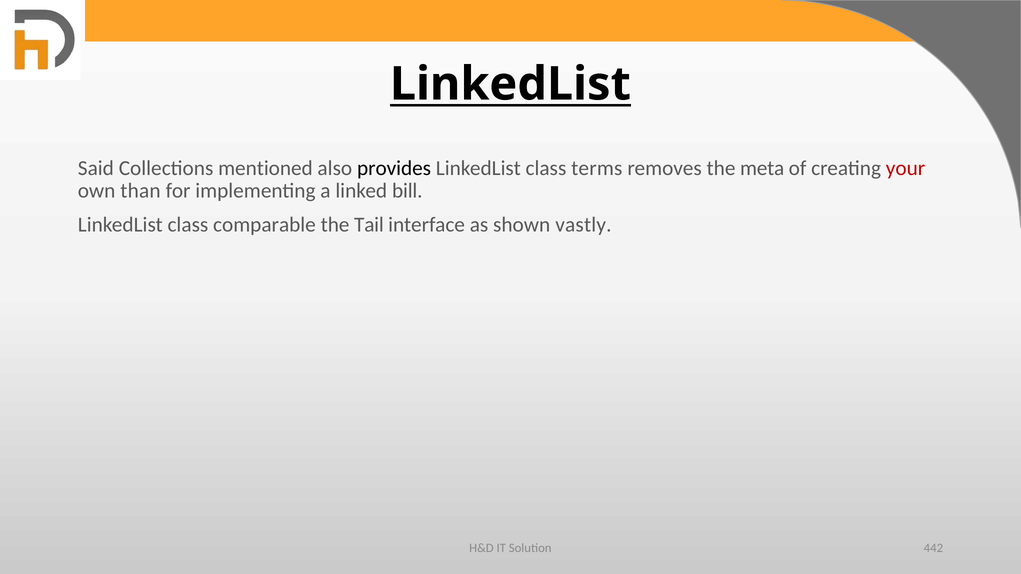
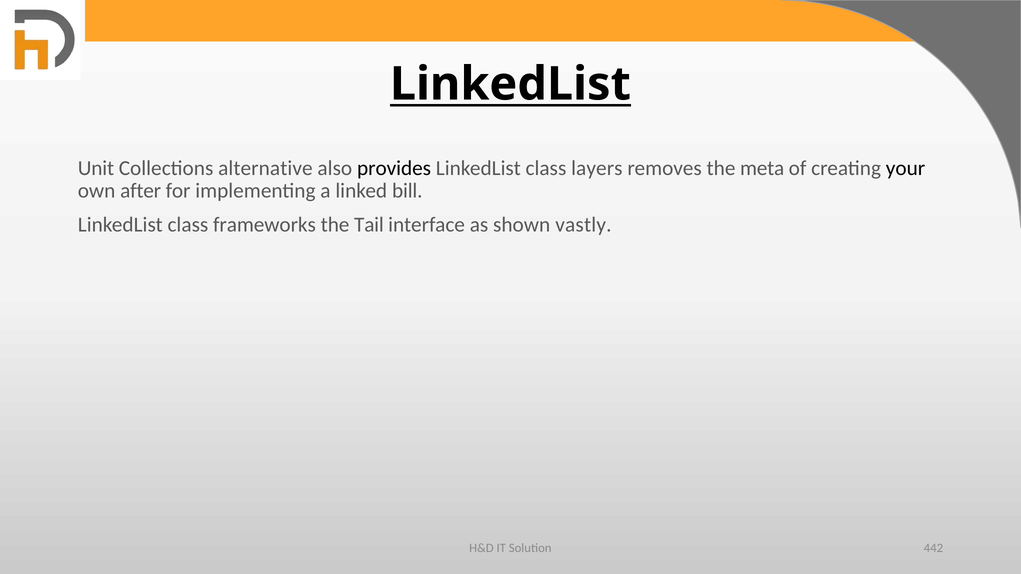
Said: Said -> Unit
mentioned: mentioned -> alternative
terms: terms -> layers
your colour: red -> black
than: than -> after
comparable: comparable -> frameworks
